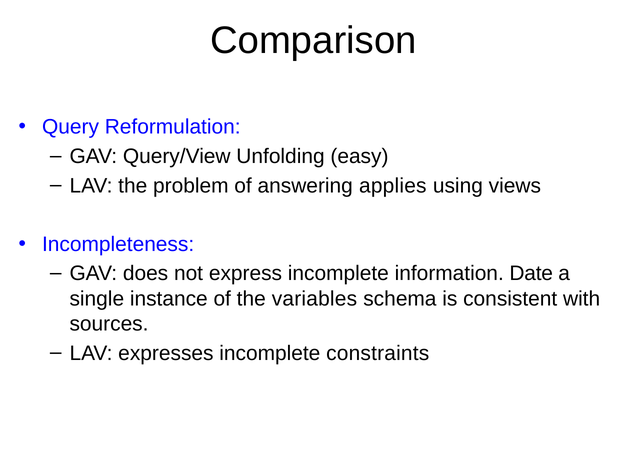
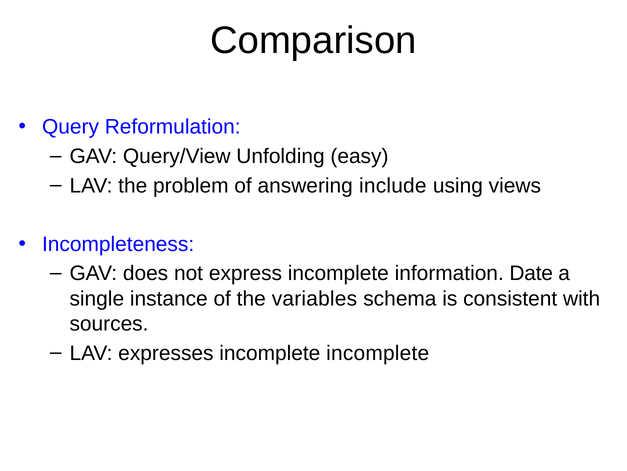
applies: applies -> include
incomplete constraints: constraints -> incomplete
